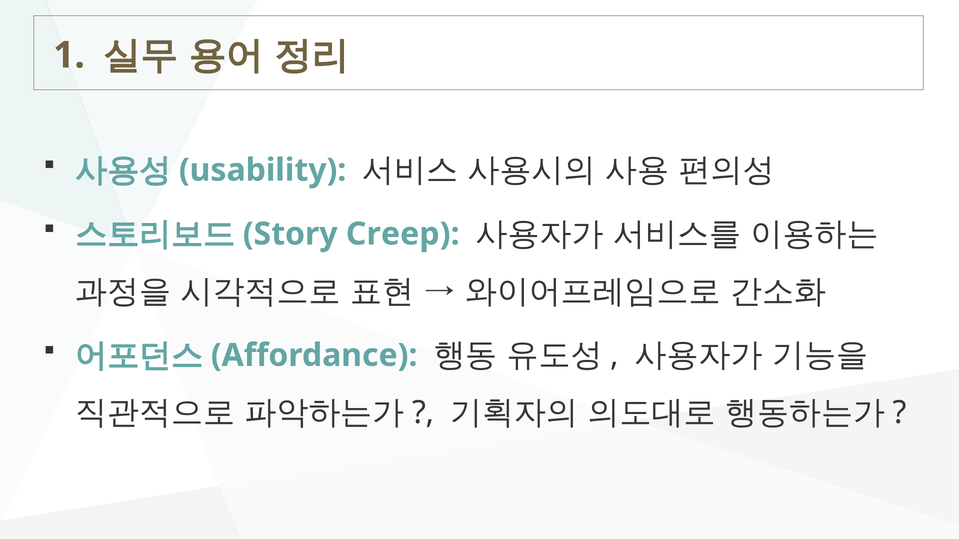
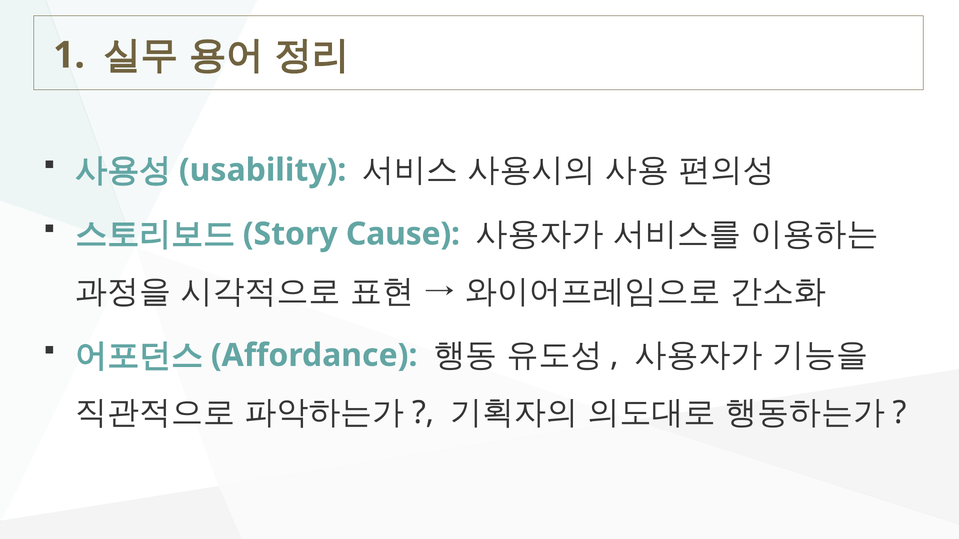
Creep: Creep -> Cause
